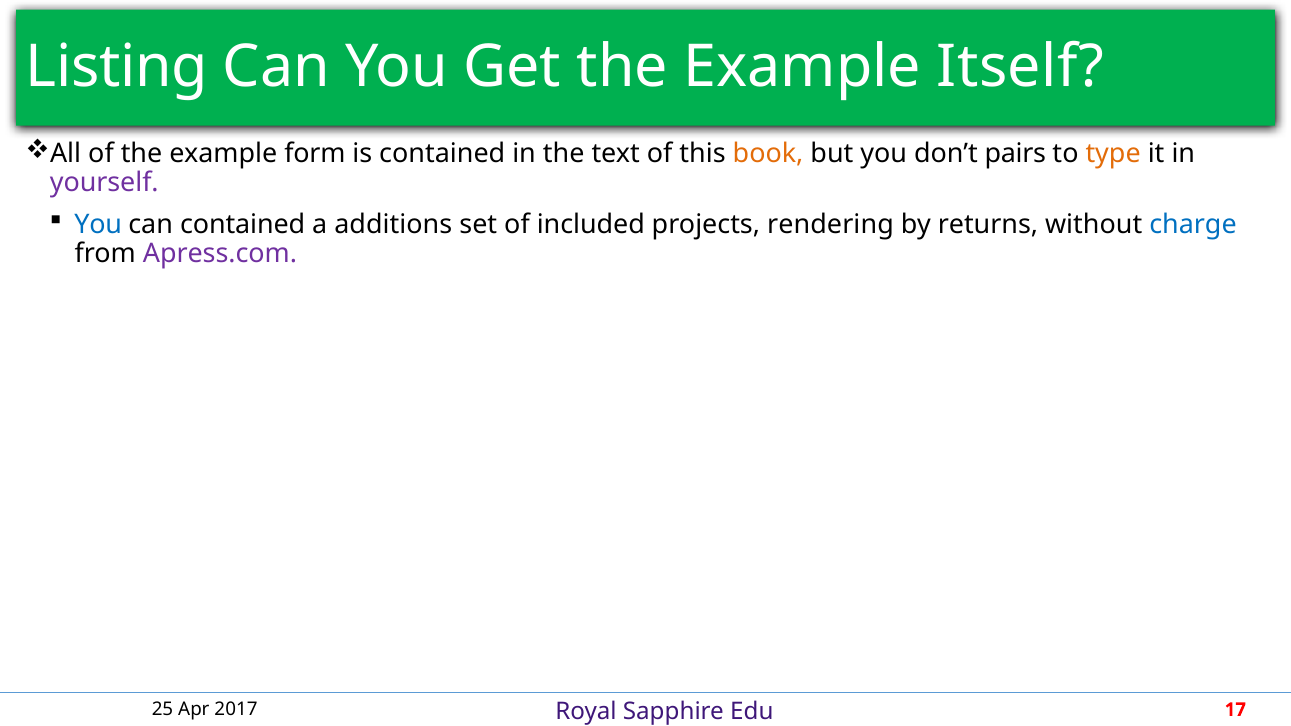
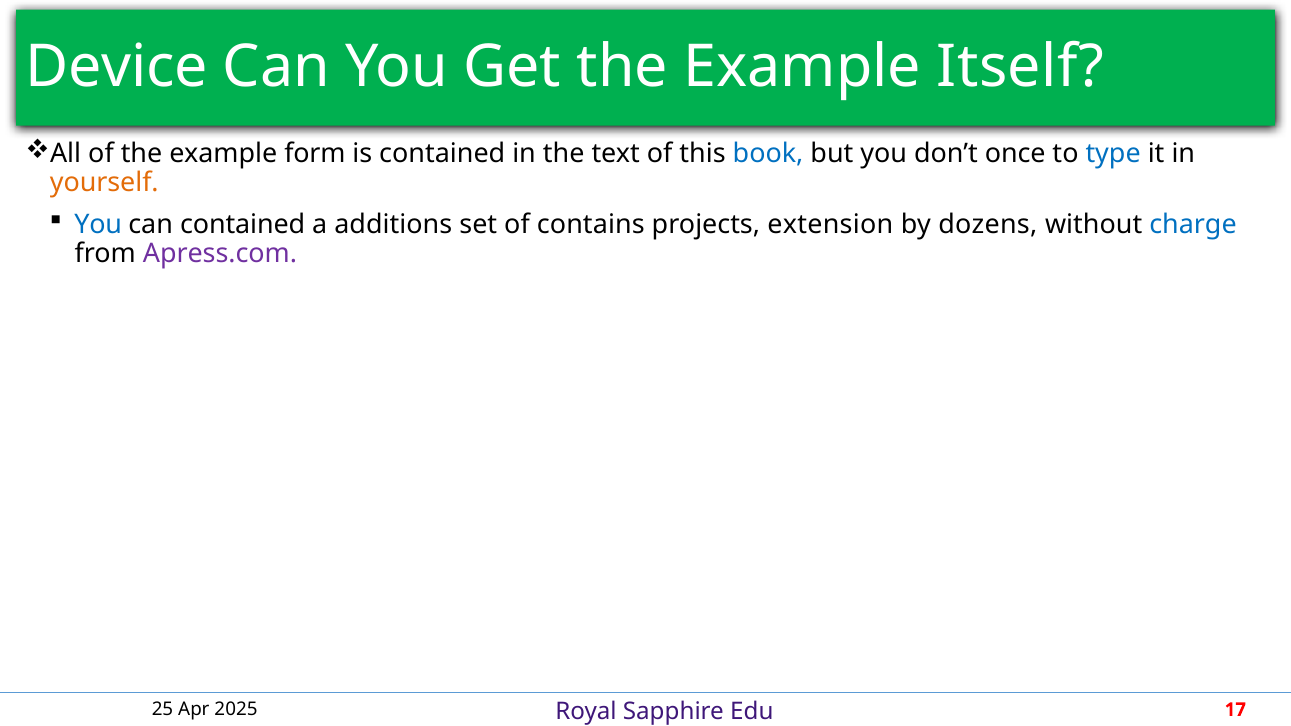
Listing: Listing -> Device
book colour: orange -> blue
pairs: pairs -> once
type colour: orange -> blue
yourself colour: purple -> orange
included: included -> contains
rendering: rendering -> extension
returns: returns -> dozens
2017: 2017 -> 2025
